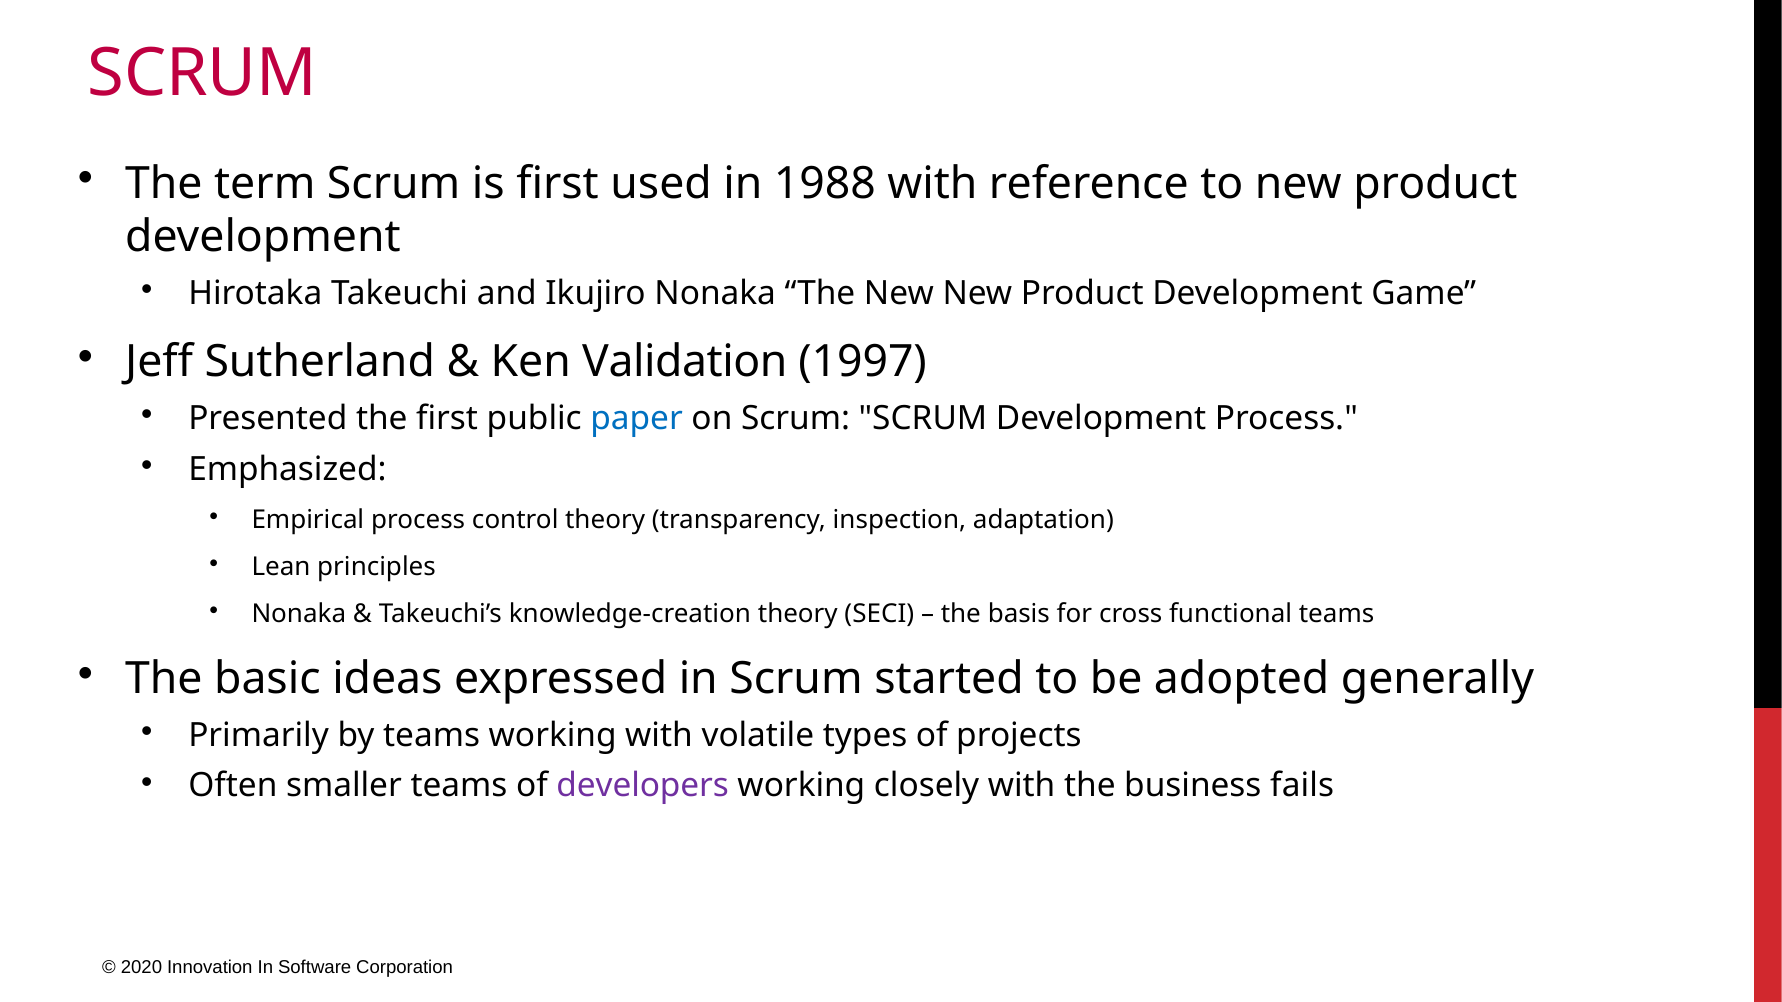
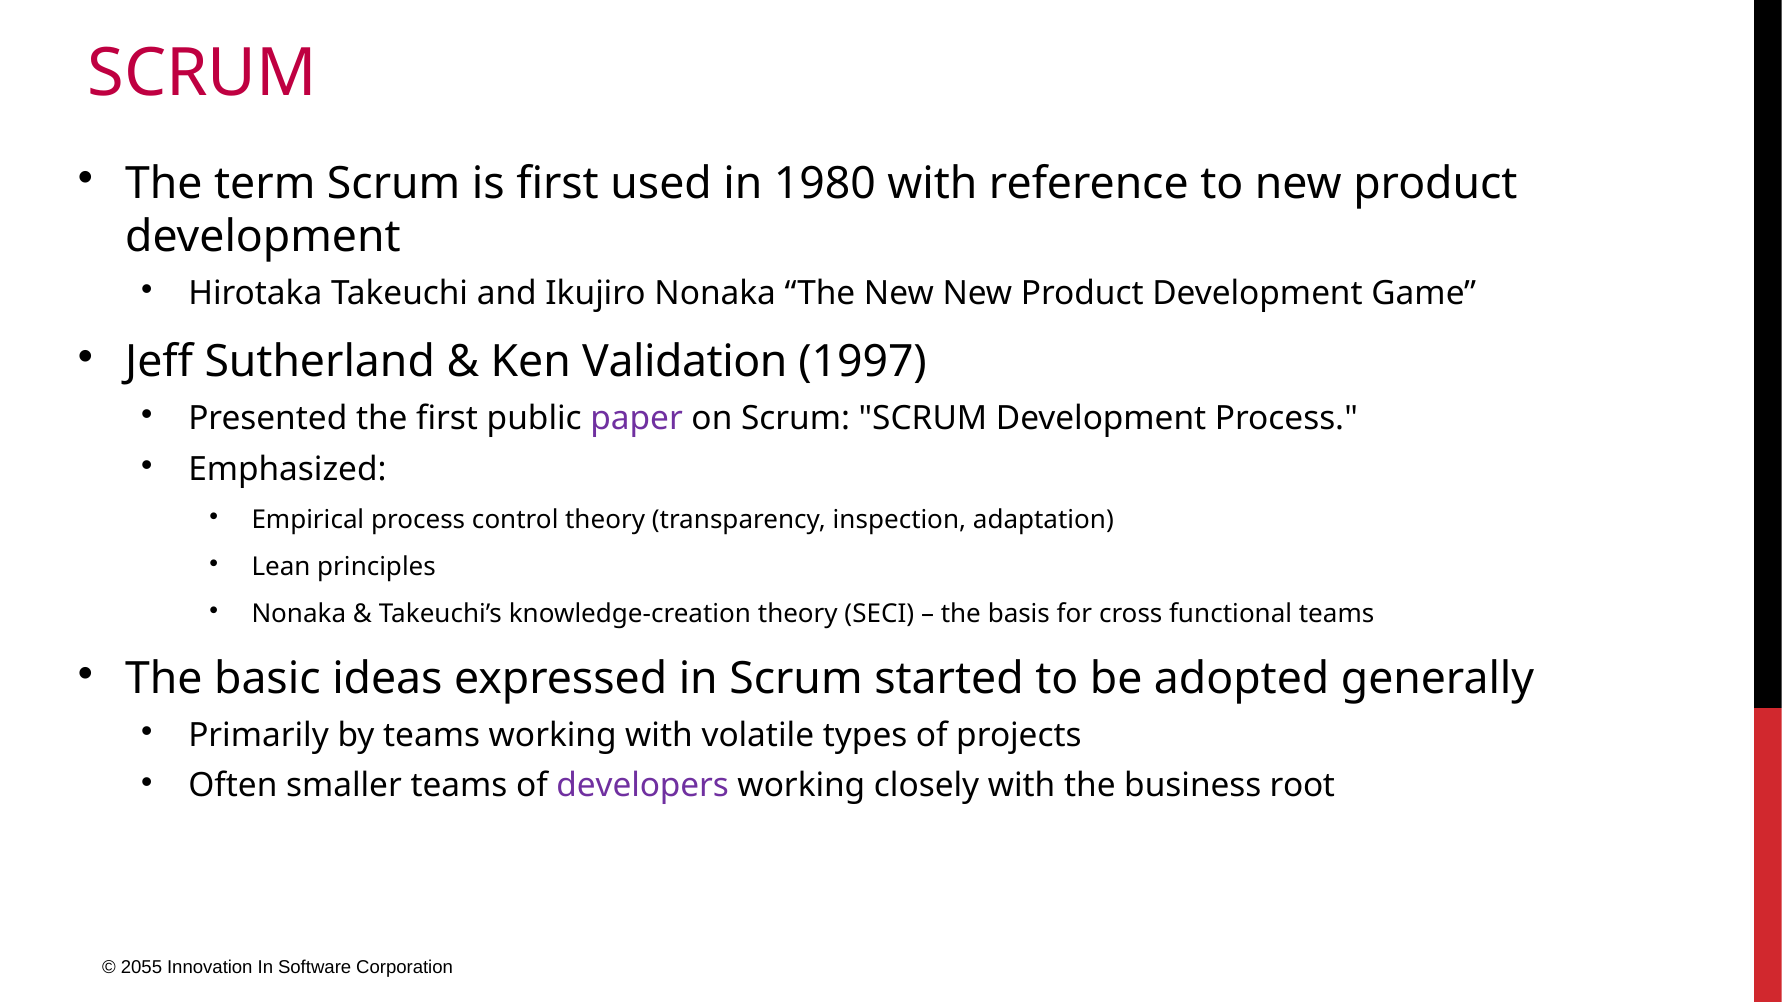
1988: 1988 -> 1980
paper colour: blue -> purple
fails: fails -> root
2020: 2020 -> 2055
